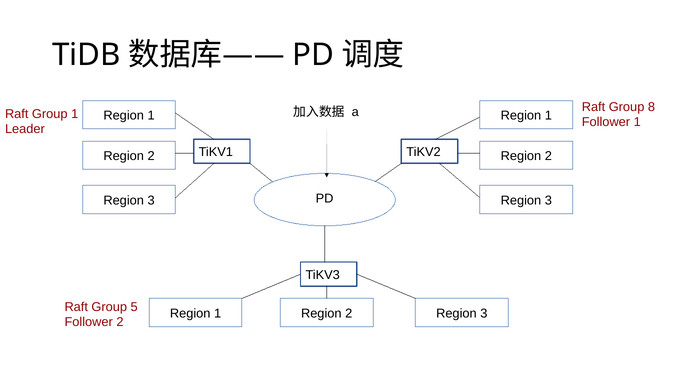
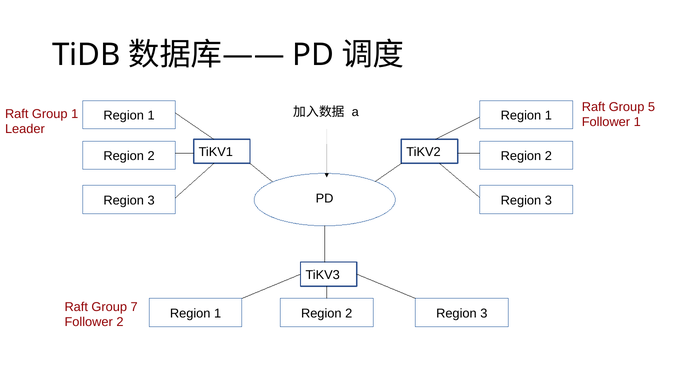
8: 8 -> 5
5: 5 -> 7
